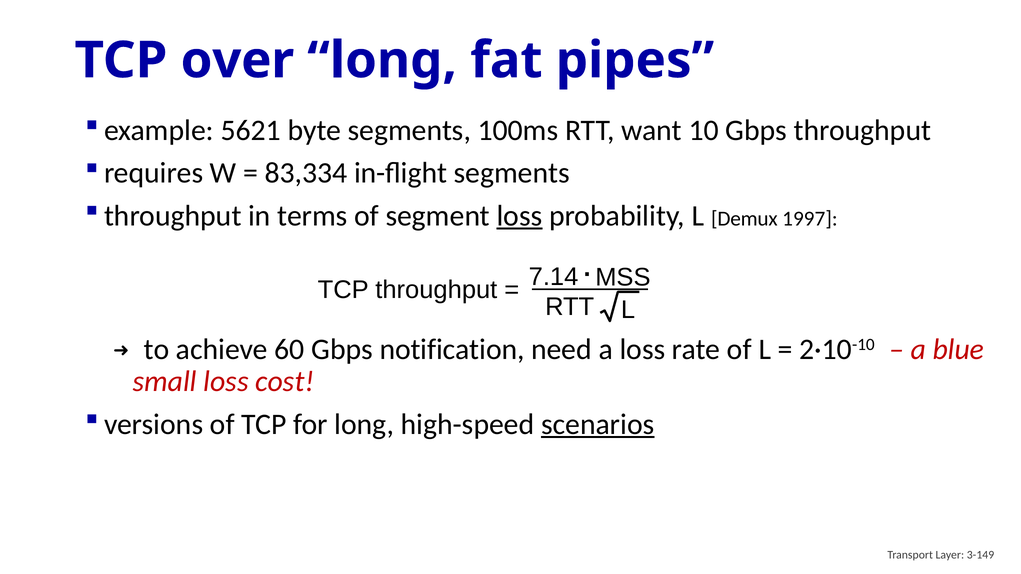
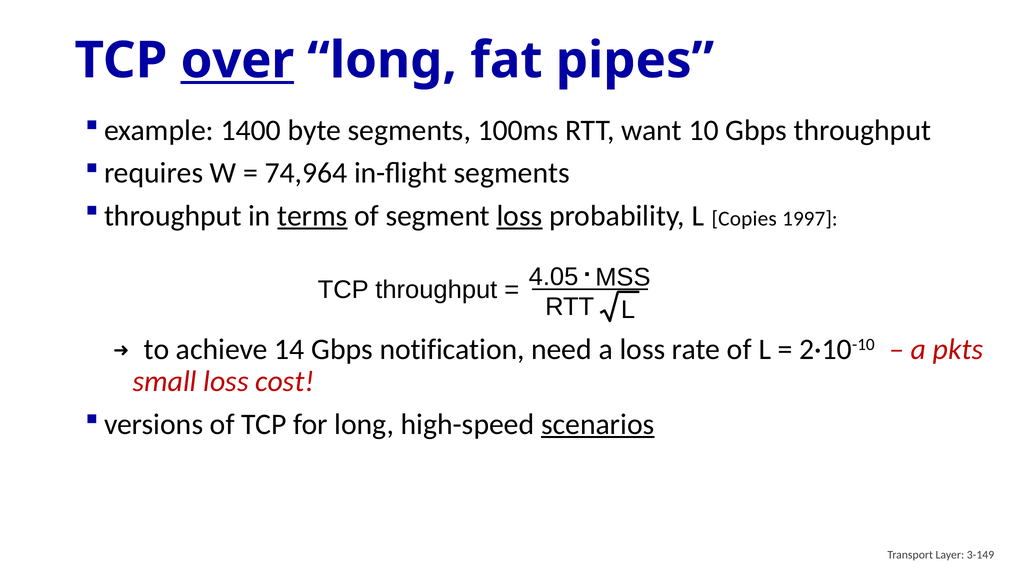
over underline: none -> present
5621: 5621 -> 1400
83,334: 83,334 -> 74,964
terms underline: none -> present
Demux: Demux -> Copies
7.14: 7.14 -> 4.05
60: 60 -> 14
blue: blue -> pkts
